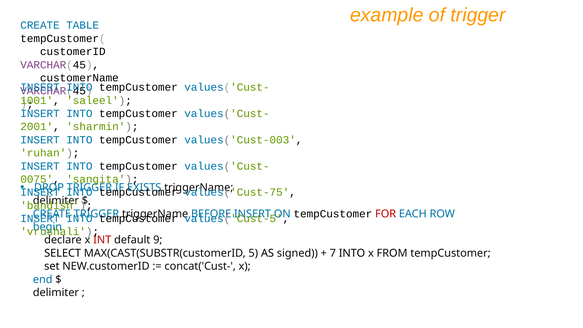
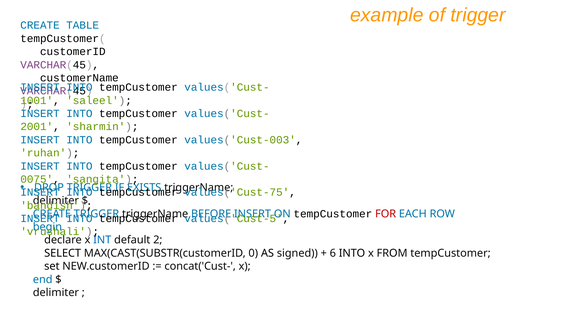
INT colour: red -> blue
9: 9 -> 2
5: 5 -> 0
7: 7 -> 6
